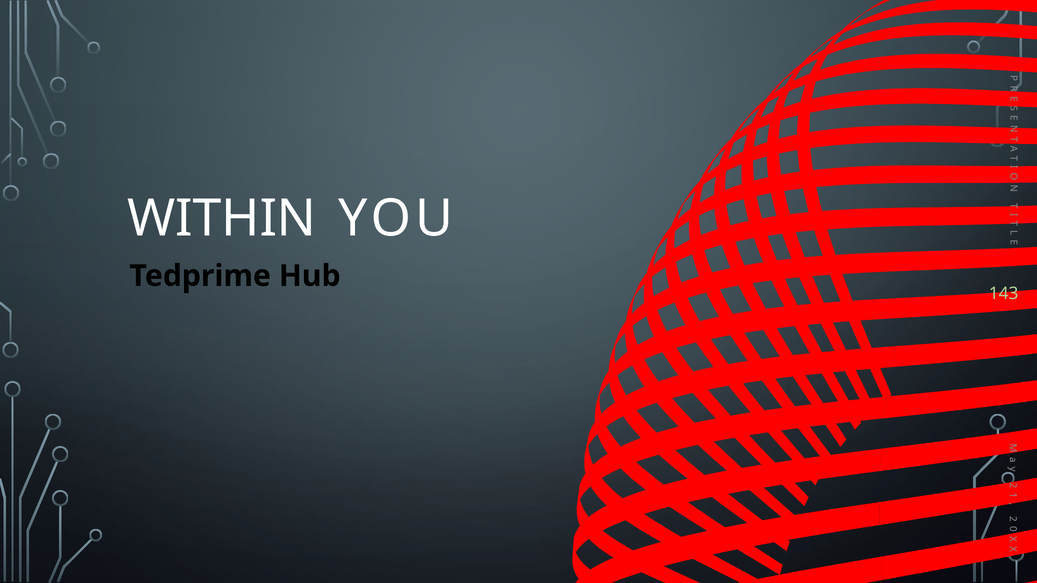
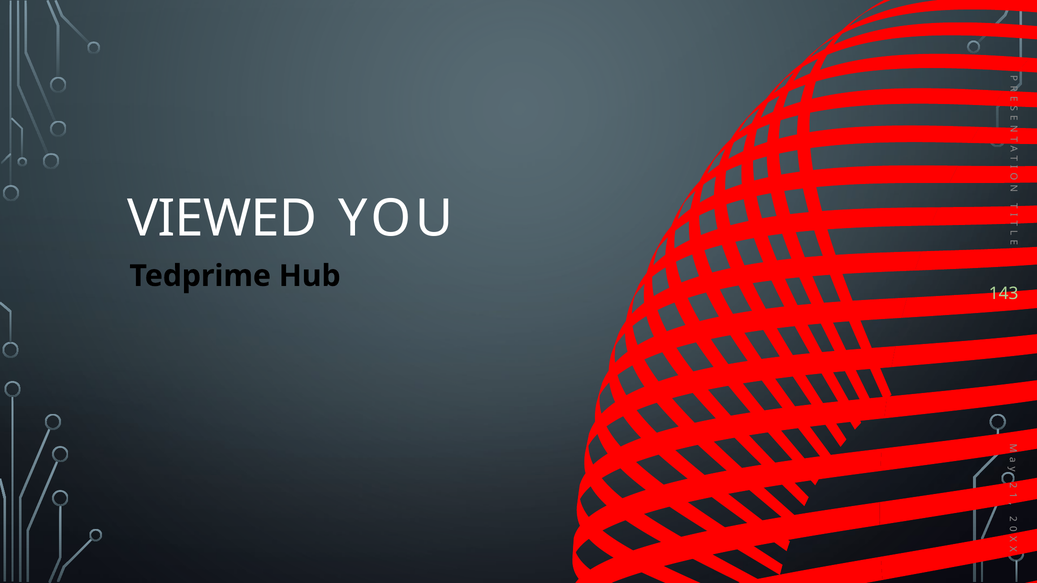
WITHIN: WITHIN -> VIEWED
